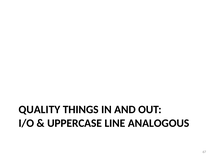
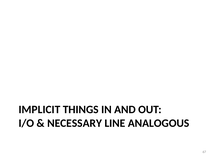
QUALITY: QUALITY -> IMPLICIT
UPPERCASE: UPPERCASE -> NECESSARY
